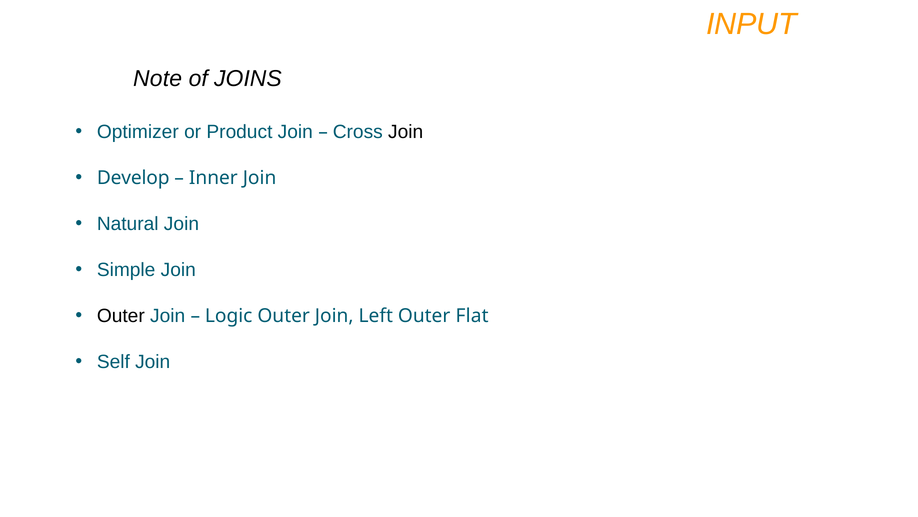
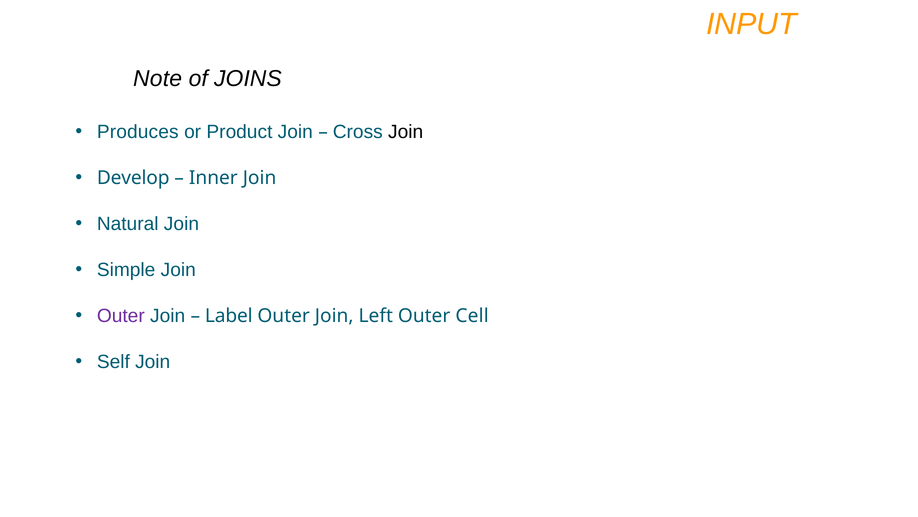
Optimizer: Optimizer -> Produces
Outer at (121, 315) colour: black -> purple
Logic: Logic -> Label
Flat: Flat -> Cell
